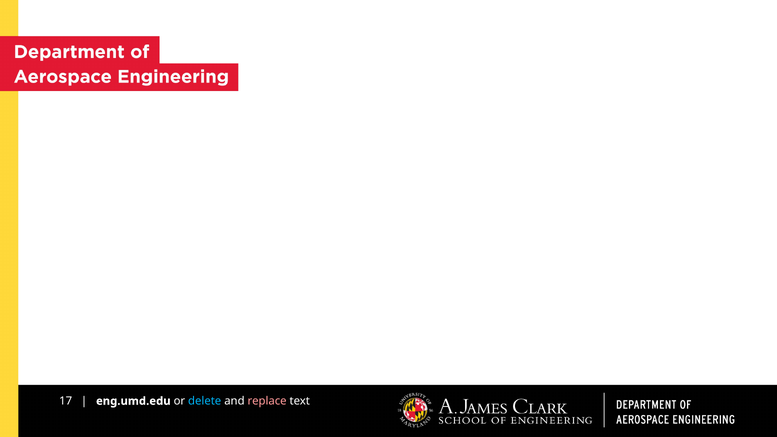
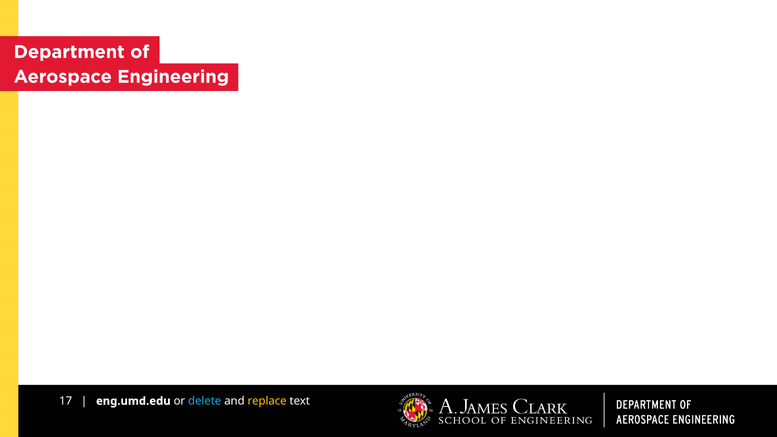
replace colour: pink -> yellow
